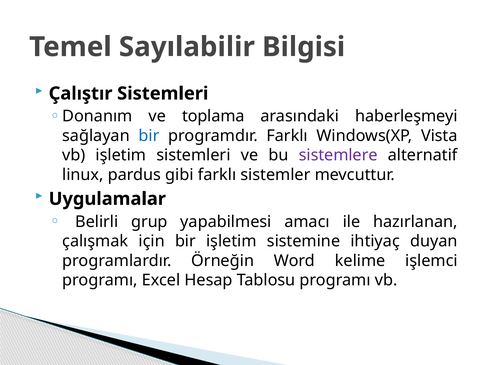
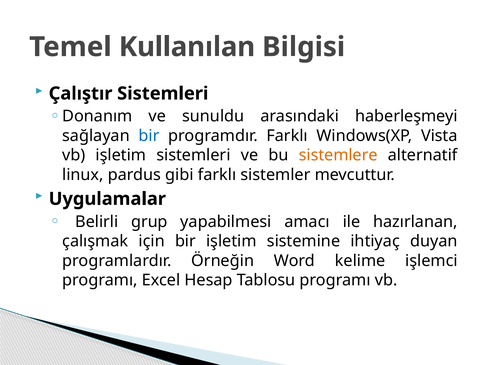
Sayılabilir: Sayılabilir -> Kullanılan
toplama: toplama -> sunuldu
sistemlere colour: purple -> orange
